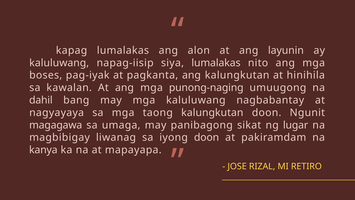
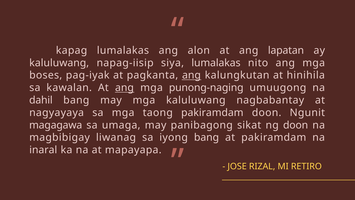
layunin: layunin -> lapatan
ang at (191, 75) underline: none -> present
ang at (124, 88) underline: none -> present
taong kalungkutan: kalungkutan -> pakiramdam
ng lugar: lugar -> doon
iyong doon: doon -> bang
kanya: kanya -> inaral
